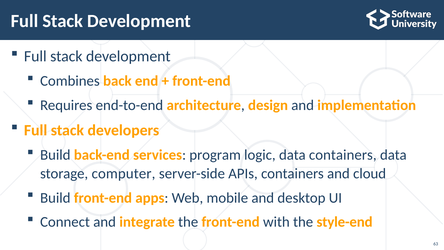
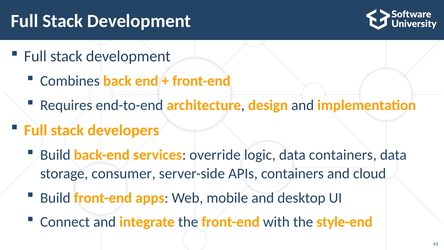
program: program -> override
computer: computer -> consumer
